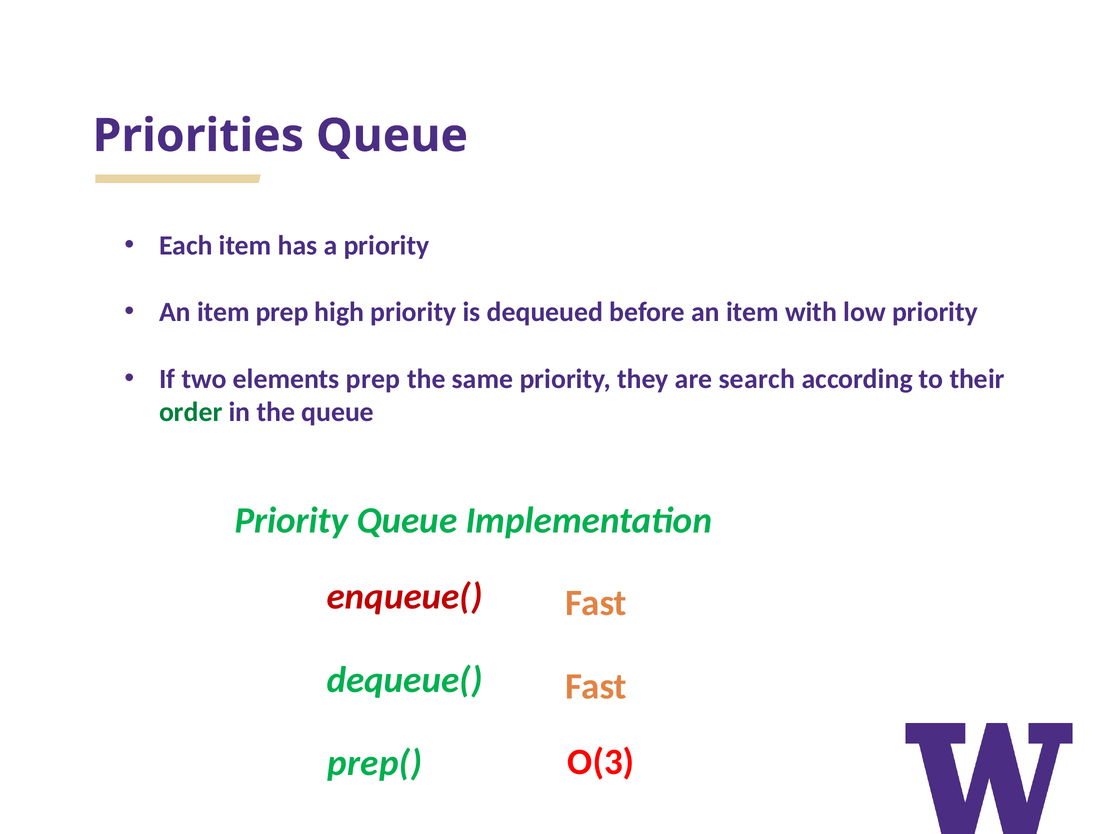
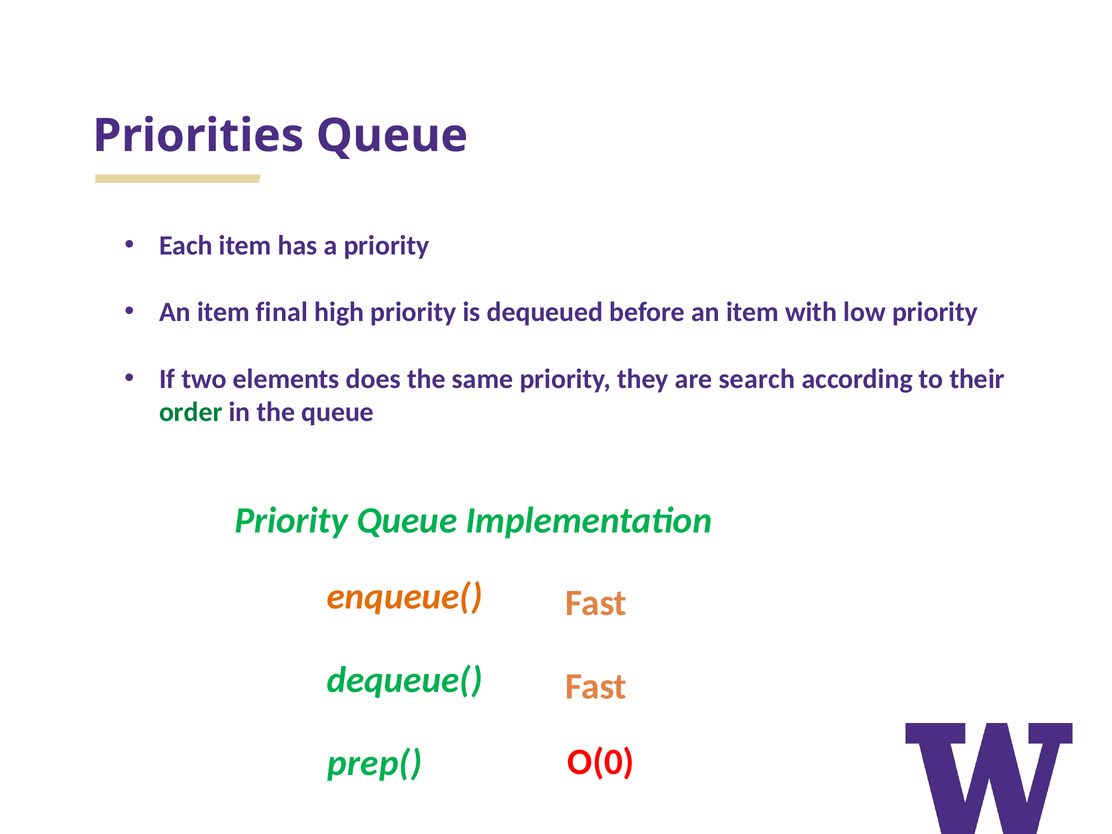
item prep: prep -> final
elements prep: prep -> does
enqueue( colour: red -> orange
O(3: O(3 -> O(0
